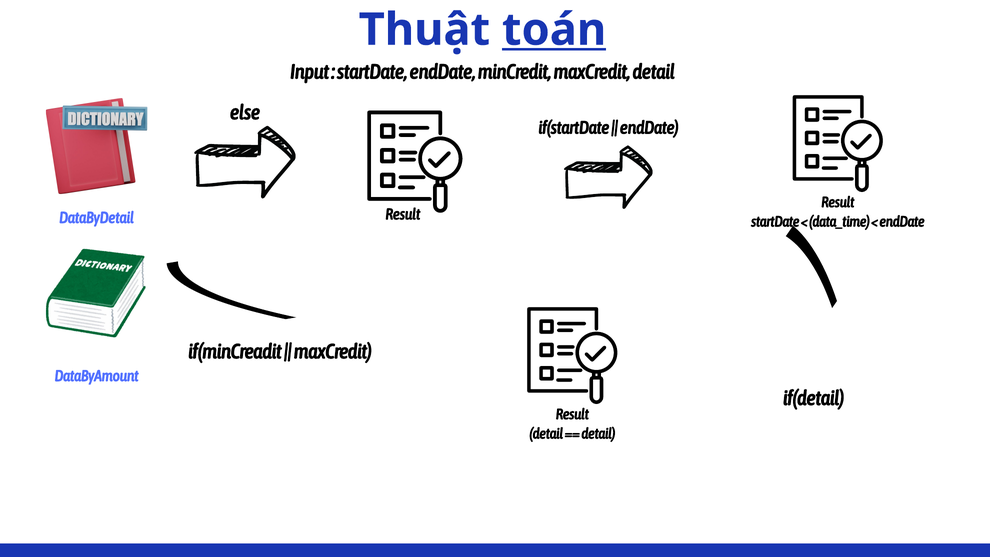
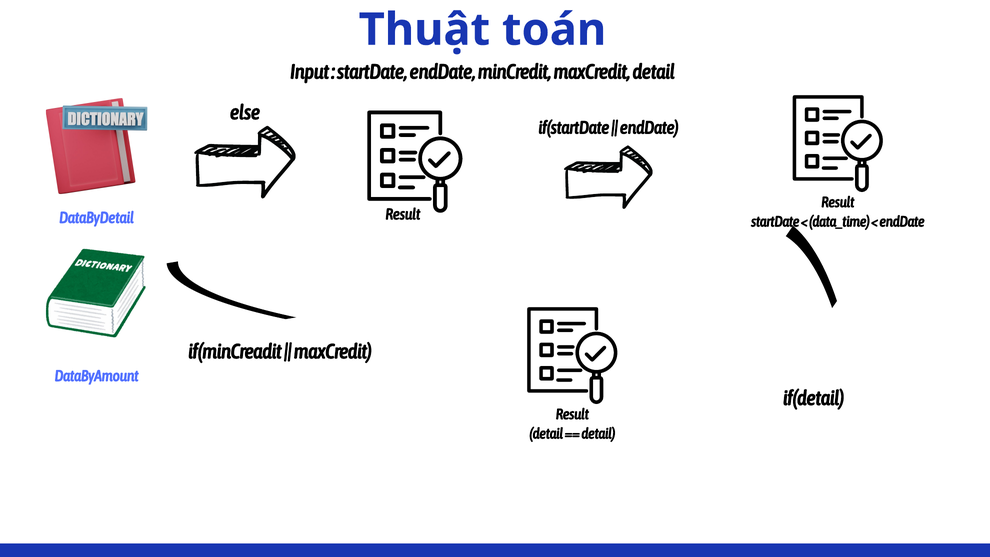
toán underline: present -> none
